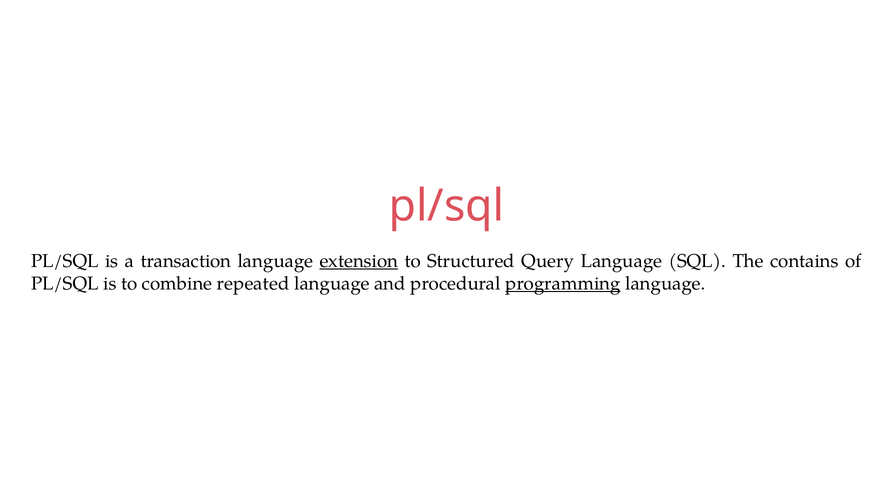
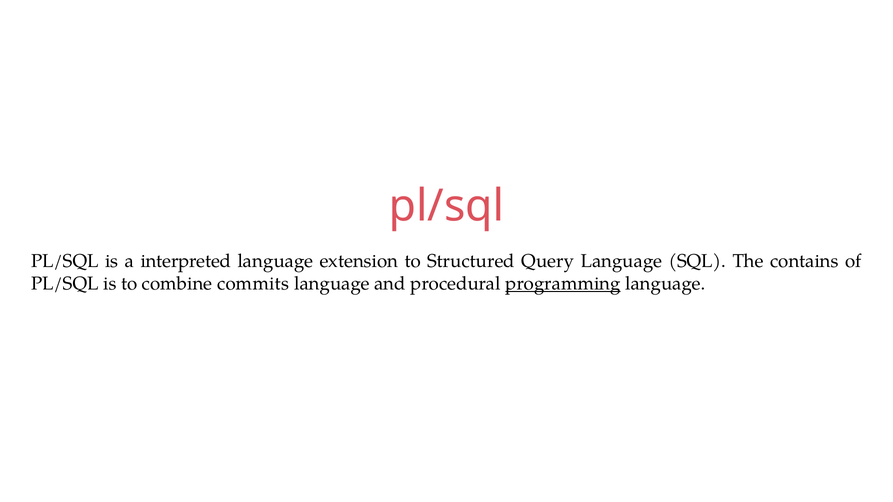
transaction: transaction -> interpreted
extension underline: present -> none
repeated: repeated -> commits
